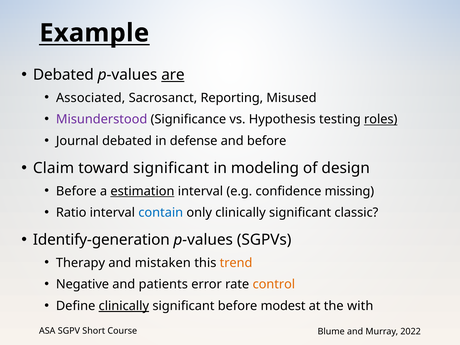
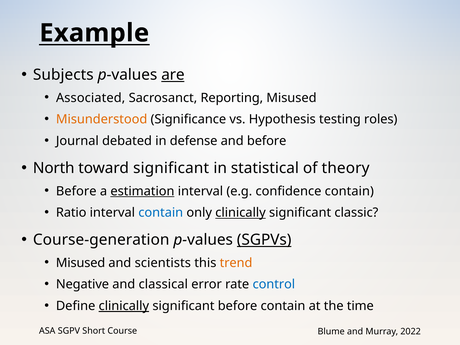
Debated at (63, 75): Debated -> Subjects
Misunderstood colour: purple -> orange
roles underline: present -> none
Claim: Claim -> North
modeling: modeling -> statistical
design: design -> theory
confidence missing: missing -> contain
clinically at (241, 213) underline: none -> present
Identify-generation: Identify-generation -> Course-generation
SGPVs underline: none -> present
Therapy at (80, 263): Therapy -> Misused
mistaken: mistaken -> scientists
patients: patients -> classical
control colour: orange -> blue
before modest: modest -> contain
with: with -> time
